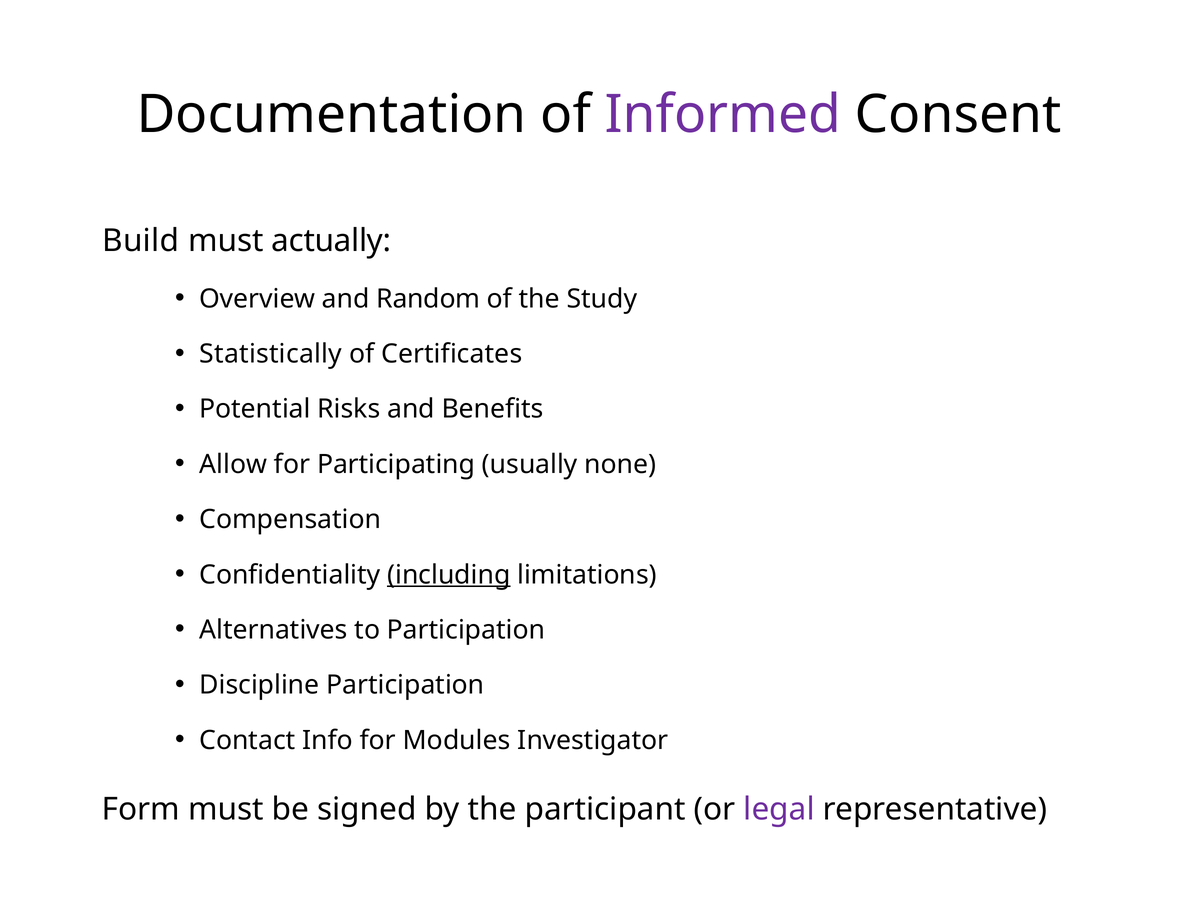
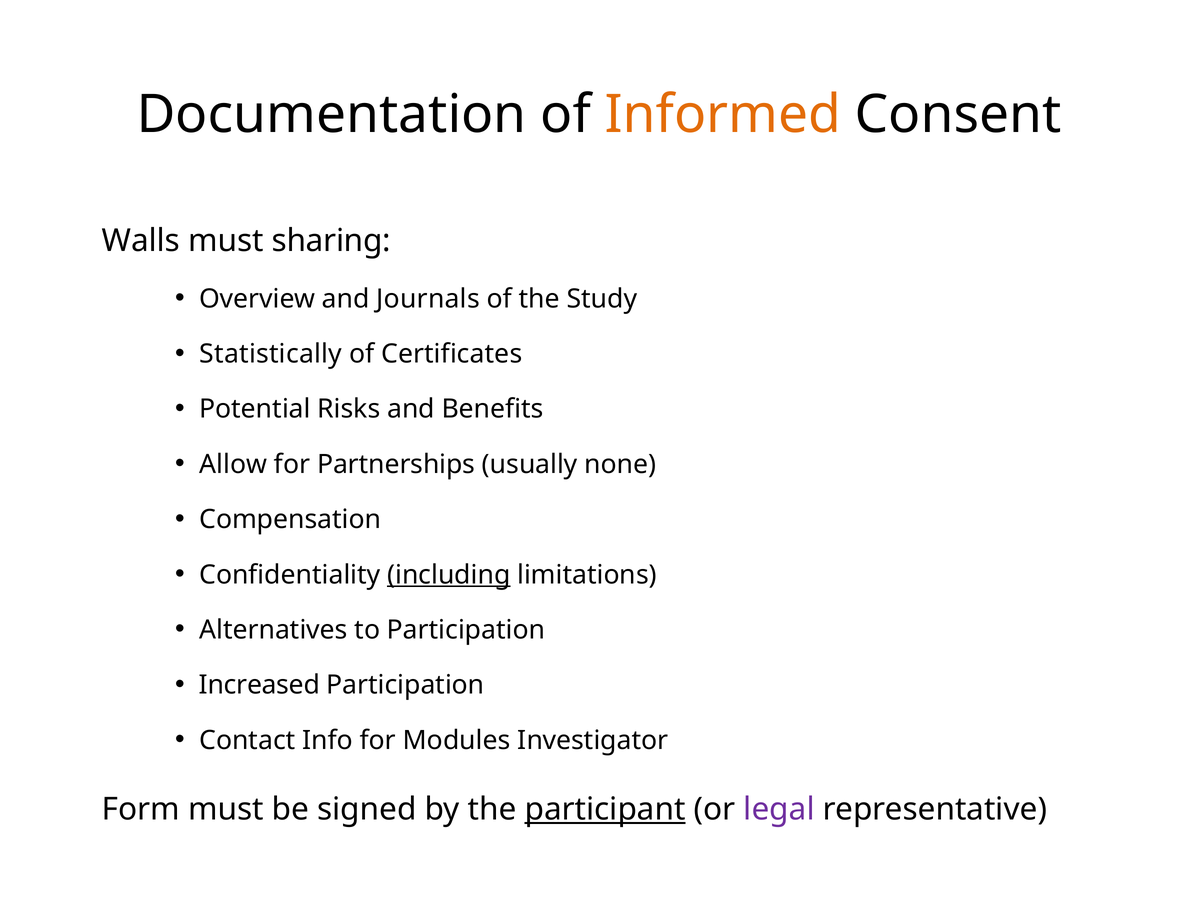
Informed colour: purple -> orange
Build: Build -> Walls
actually: actually -> sharing
Random: Random -> Journals
Participating: Participating -> Partnerships
Discipline: Discipline -> Increased
participant underline: none -> present
